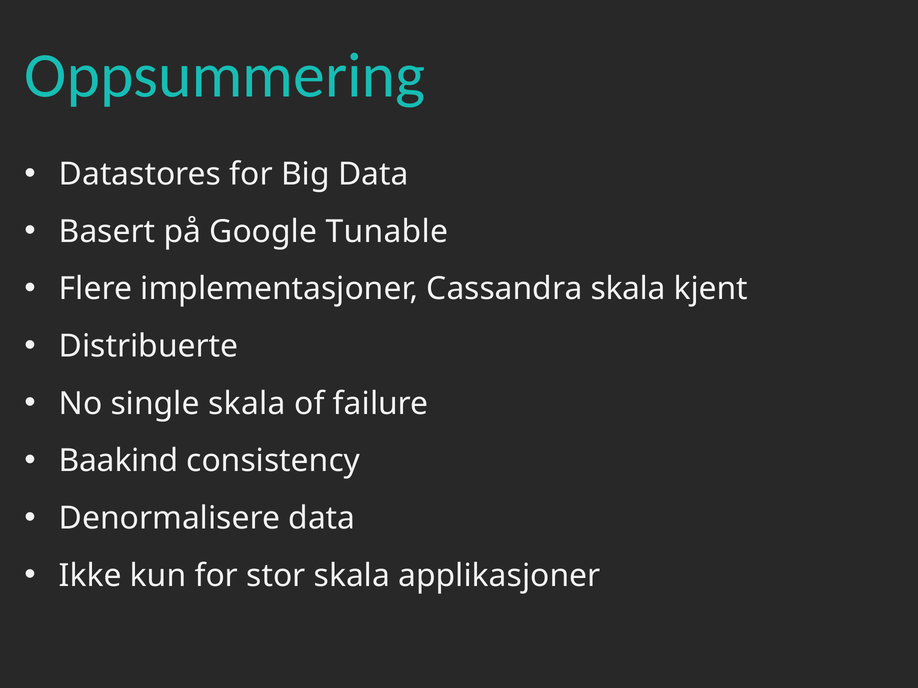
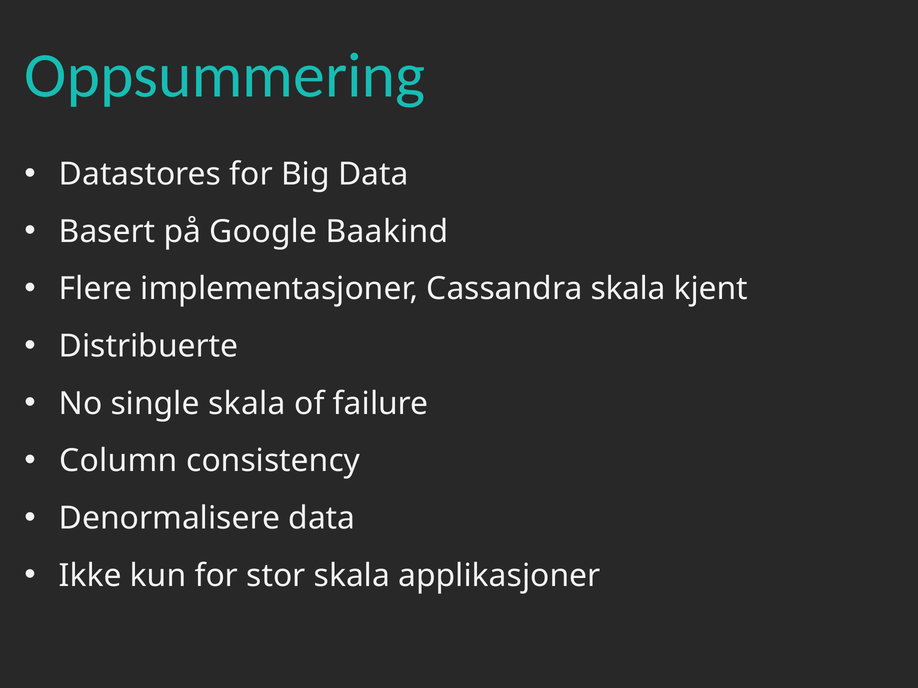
Tunable: Tunable -> Baakind
Baakind: Baakind -> Column
